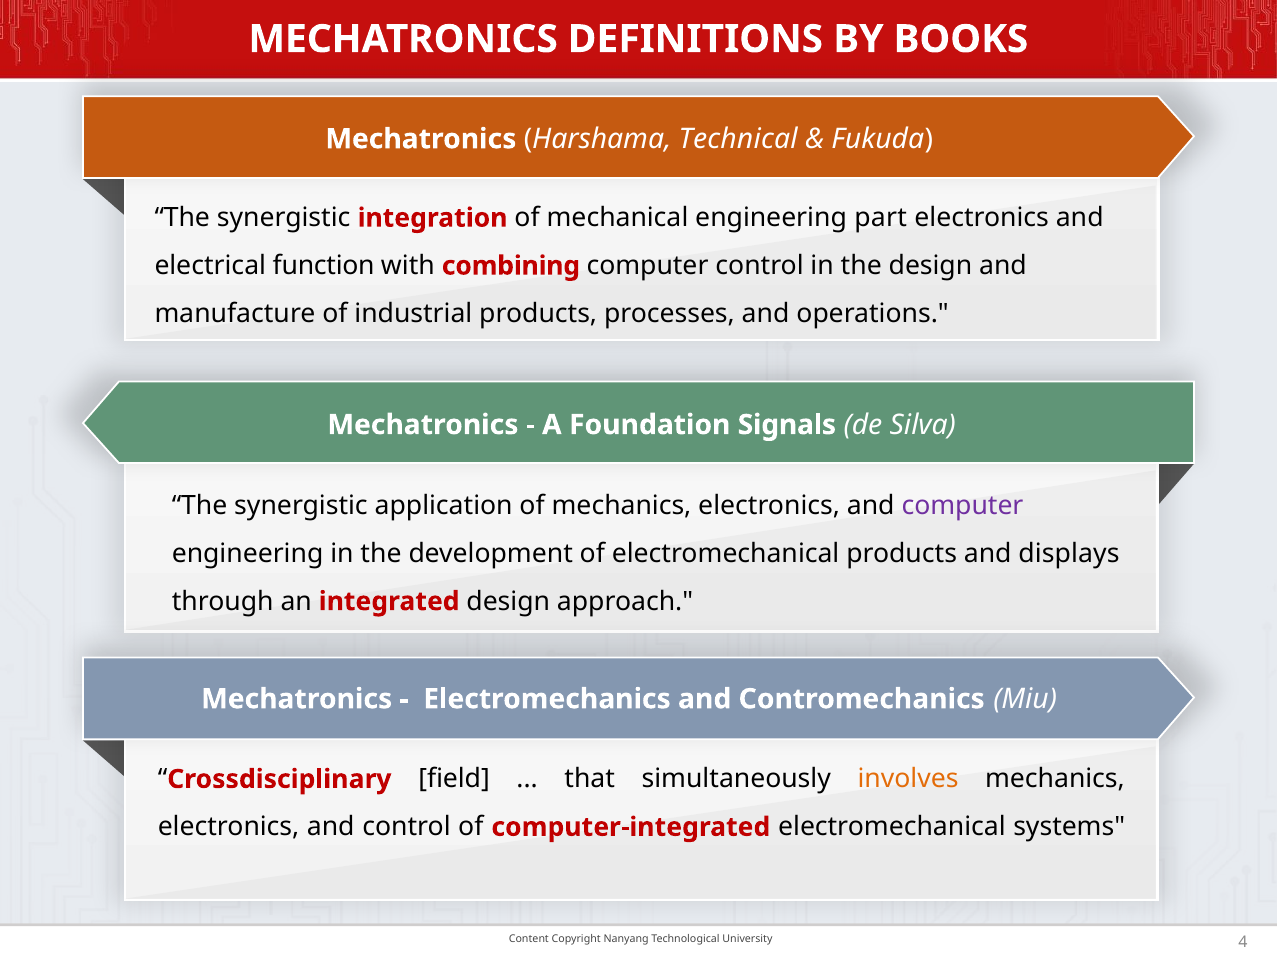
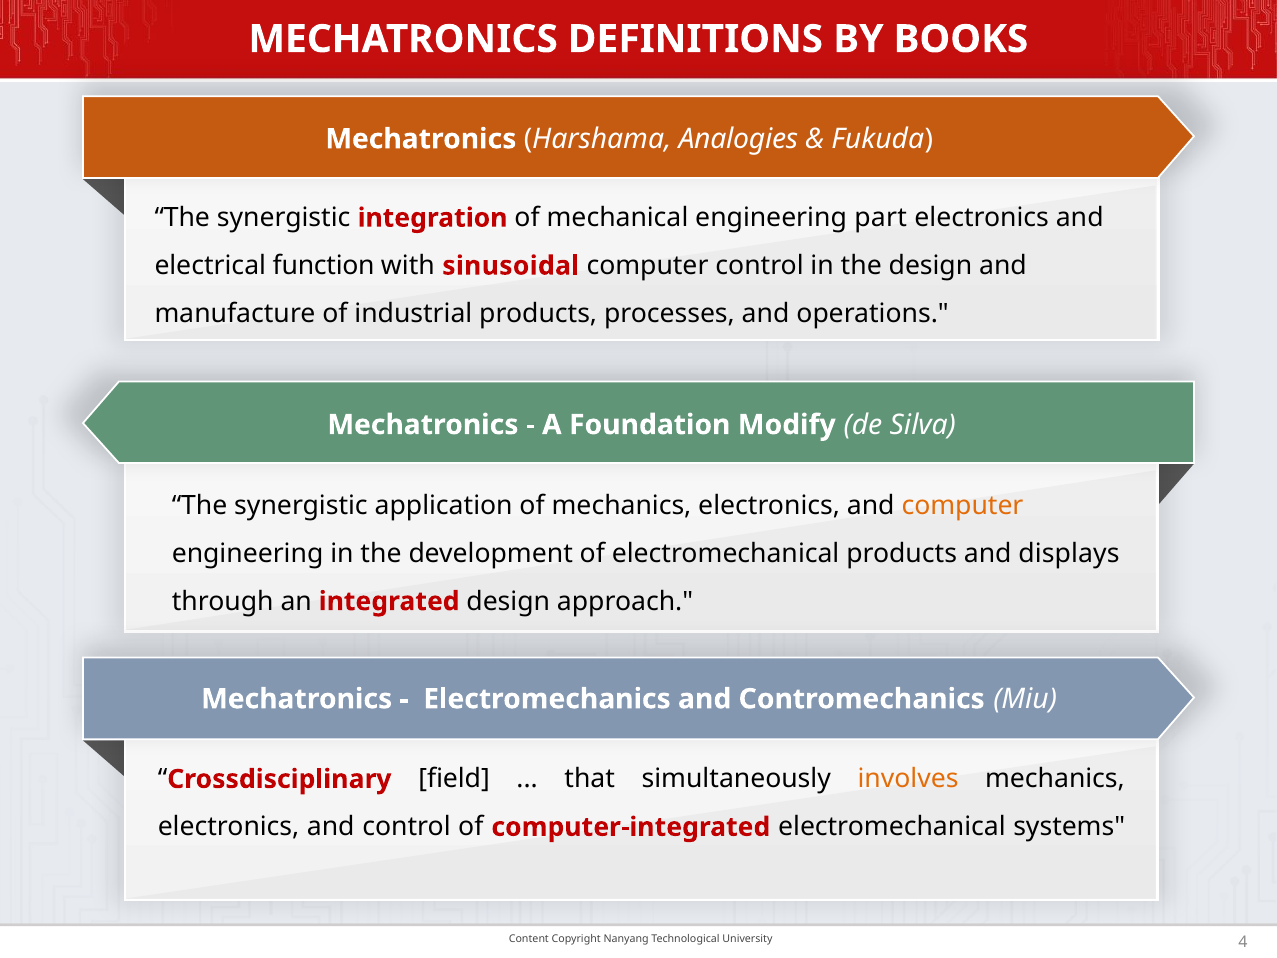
Technical: Technical -> Analogies
combining: combining -> sinusoidal
Signals: Signals -> Modify
computer at (963, 506) colour: purple -> orange
